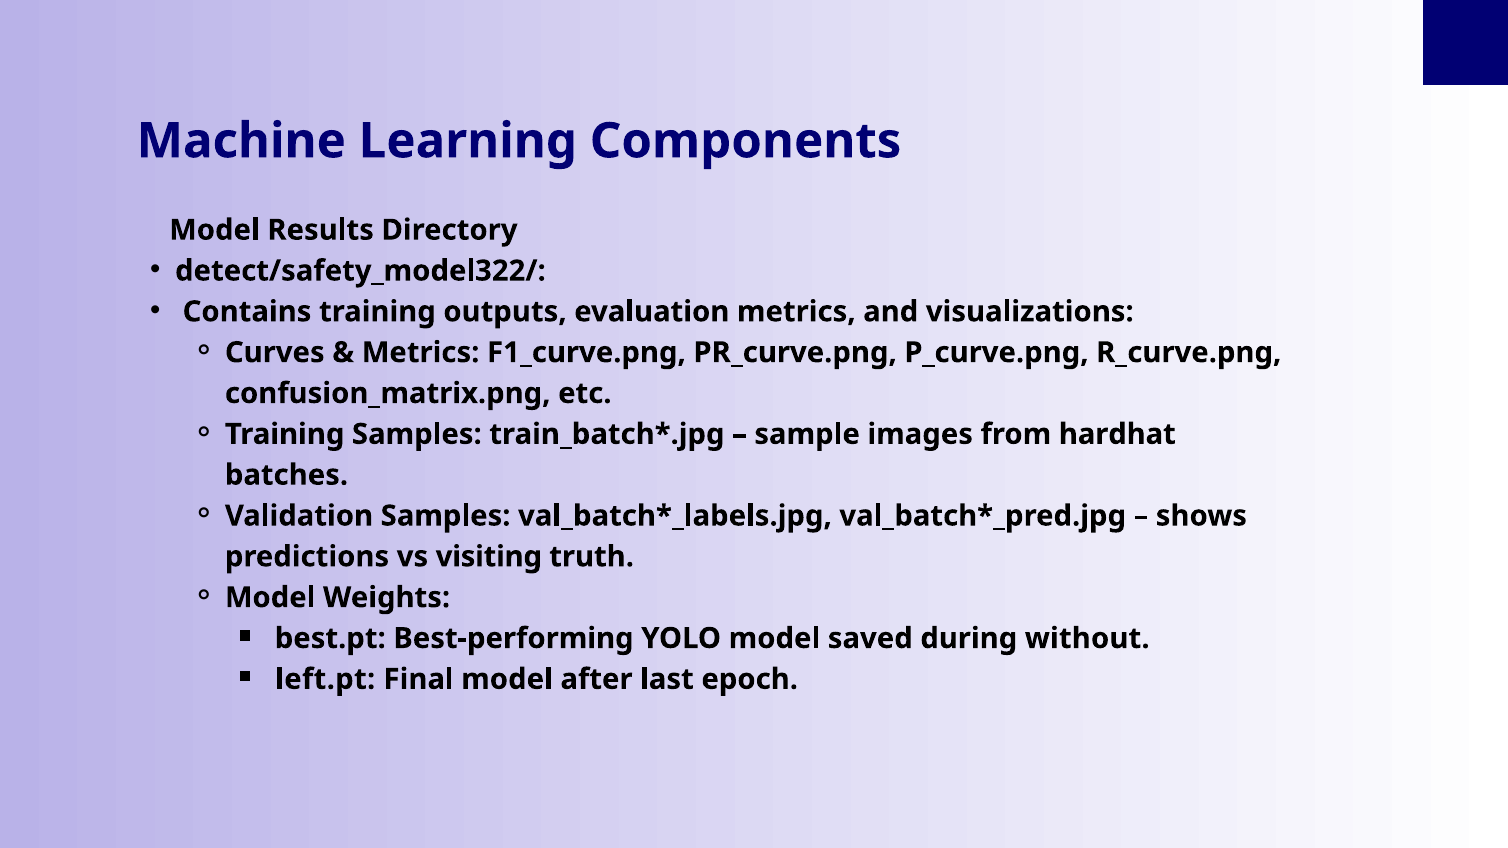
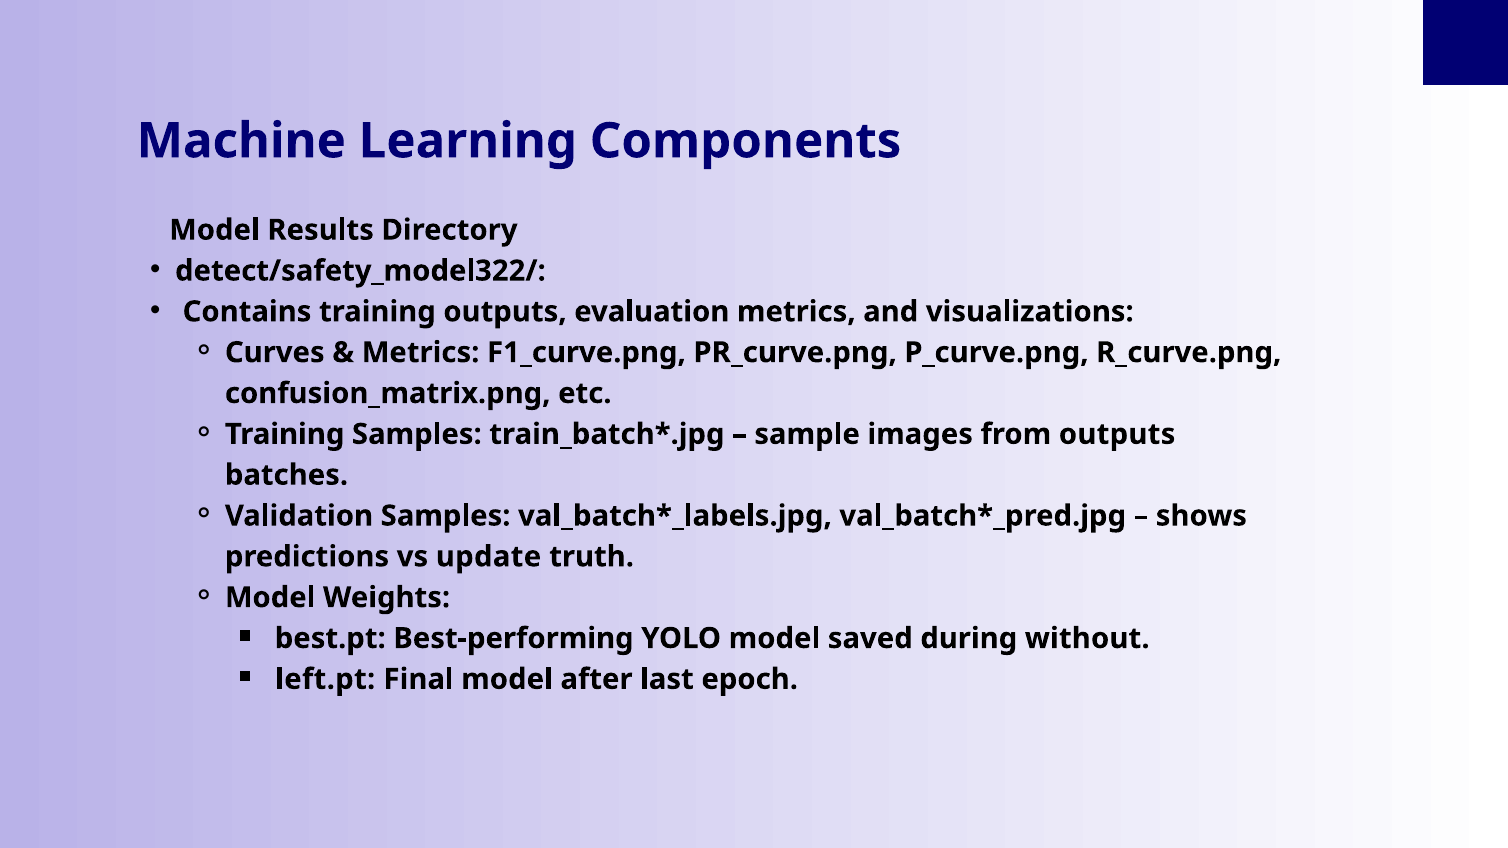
from hardhat: hardhat -> outputs
visiting: visiting -> update
